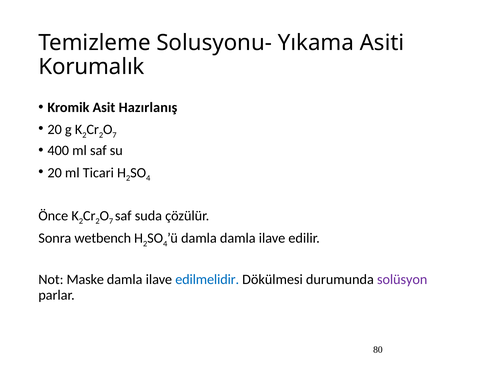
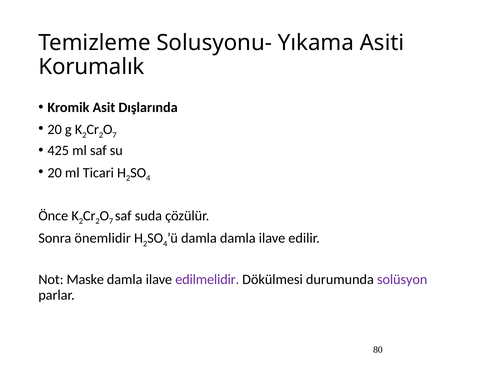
Hazırlanış: Hazırlanış -> Dışlarında
400: 400 -> 425
wetbench: wetbench -> önemlidir
edilmelidir colour: blue -> purple
